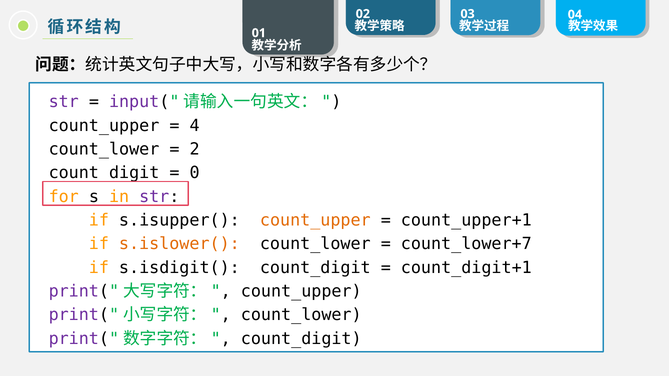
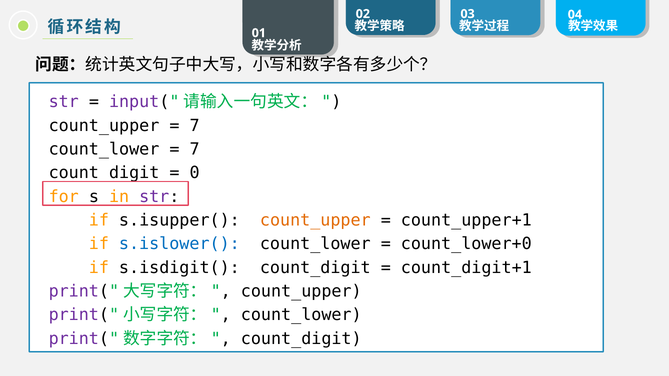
4 at (195, 126): 4 -> 7
2 at (195, 149): 2 -> 7
s.islower( colour: orange -> blue
count_lower+7: count_lower+7 -> count_lower+0
